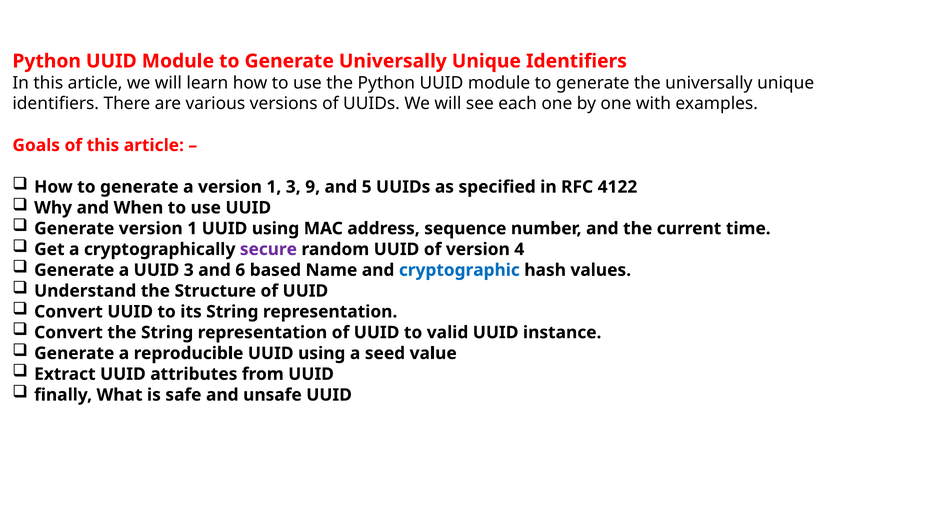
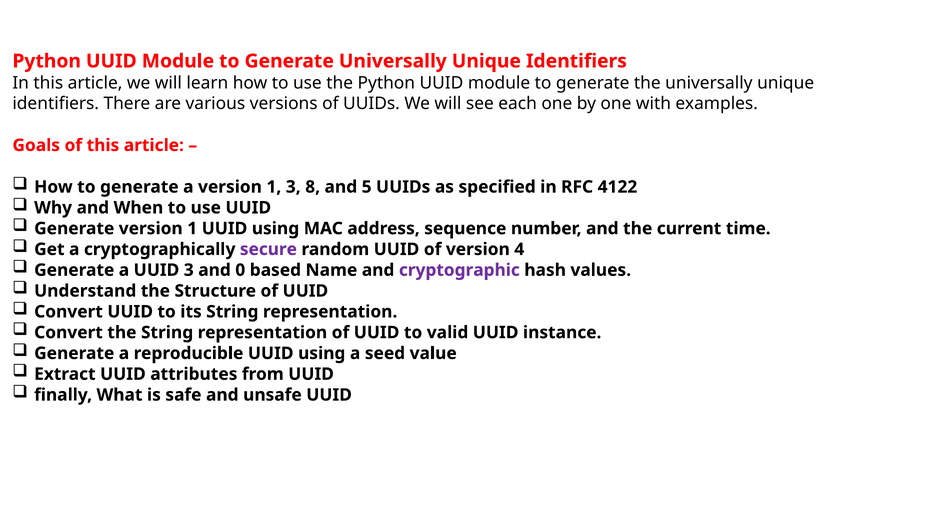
9: 9 -> 8
6: 6 -> 0
cryptographic colour: blue -> purple
